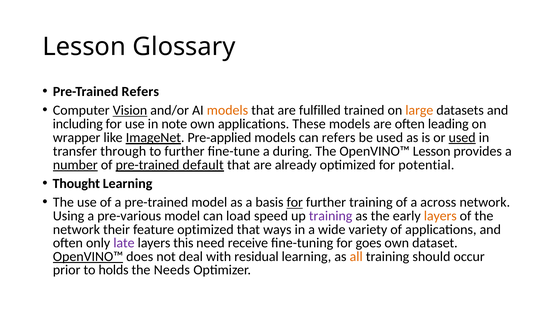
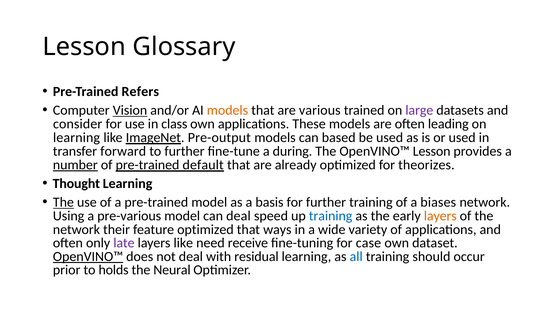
fulfilled: fulfilled -> various
large colour: orange -> purple
including: including -> consider
note: note -> class
wrapper at (77, 138): wrapper -> learning
Pre-applied: Pre-applied -> Pre-output
can refers: refers -> based
used at (462, 138) underline: present -> none
through: through -> forward
potential: potential -> theorizes
The at (63, 203) underline: none -> present
for at (295, 203) underline: present -> none
across: across -> biases
can load: load -> deal
training at (331, 216) colour: purple -> blue
layers this: this -> like
goes: goes -> case
all colour: orange -> blue
Needs: Needs -> Neural
